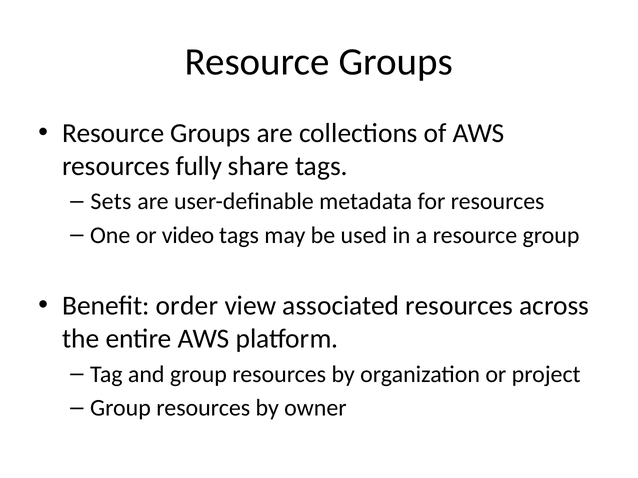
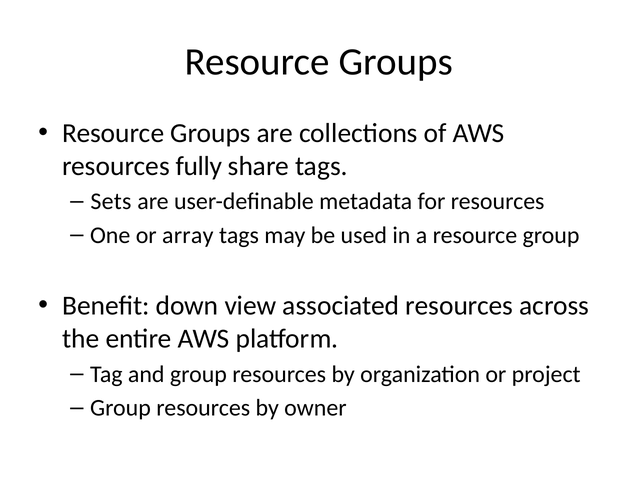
video: video -> array
order: order -> down
